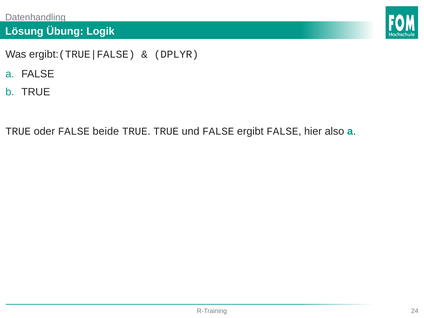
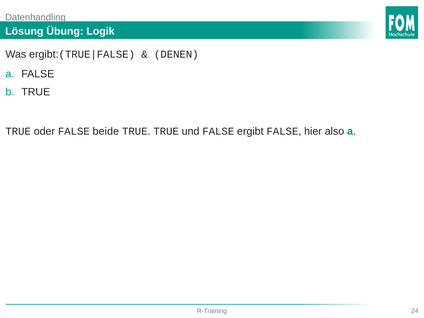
DPLYR: DPLYR -> DENEN
